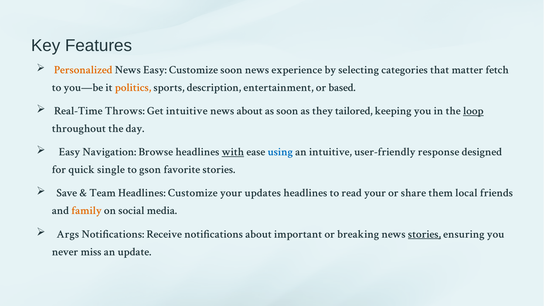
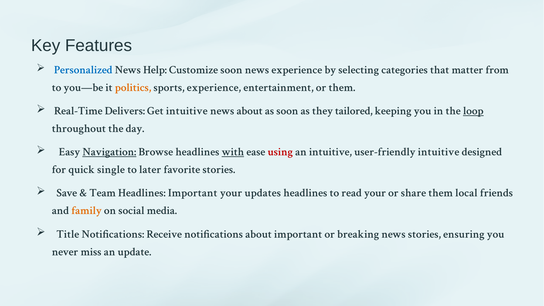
Personalized colour: orange -> blue
News Easy: Easy -> Help
fetch: fetch -> from
sports description: description -> experience
or based: based -> them
Throws: Throws -> Delivers
Navigation underline: none -> present
using colour: blue -> red
user-friendly response: response -> intuitive
gson: gson -> later
Headlines Customize: Customize -> Important
Args: Args -> Title
stories at (424, 234) underline: present -> none
